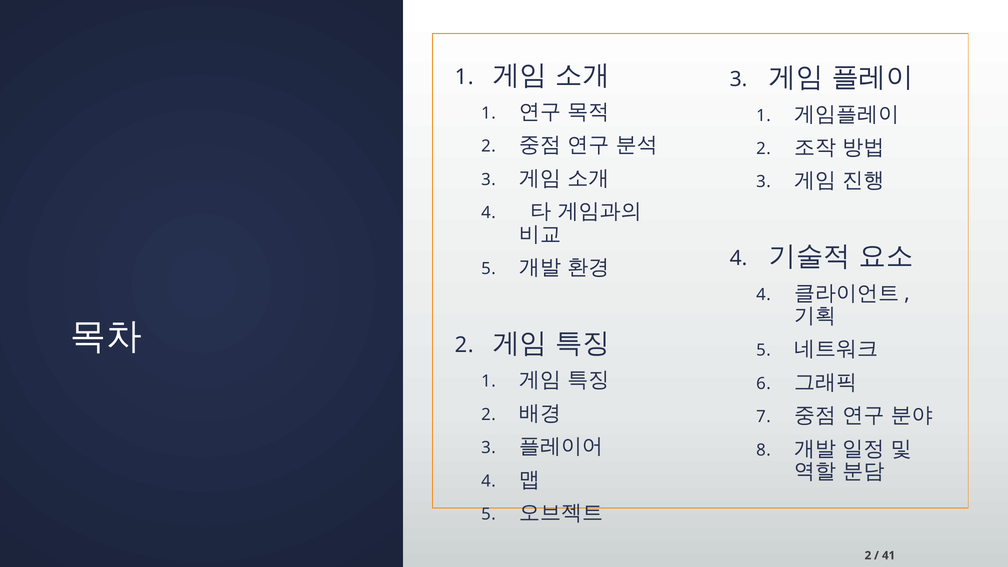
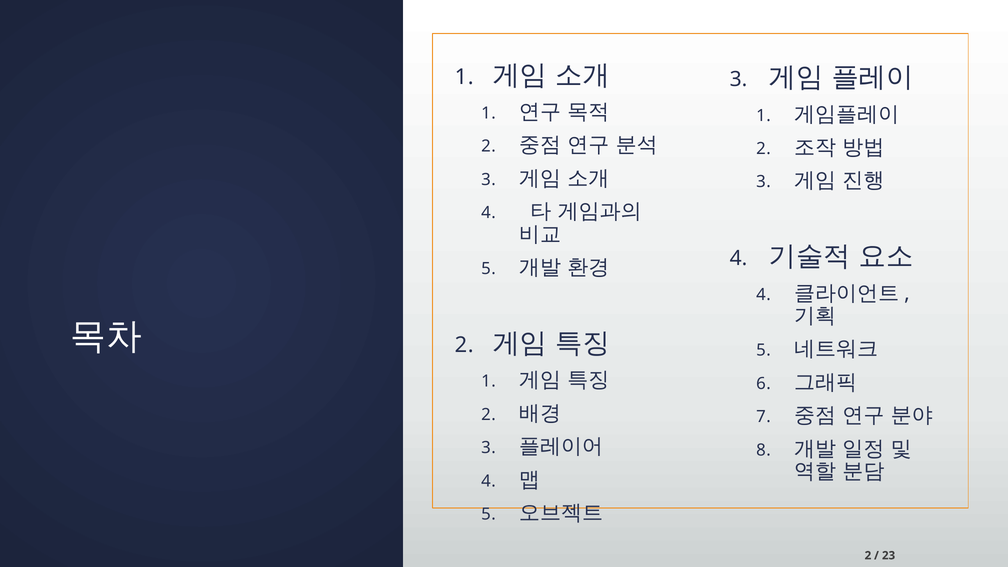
41: 41 -> 23
